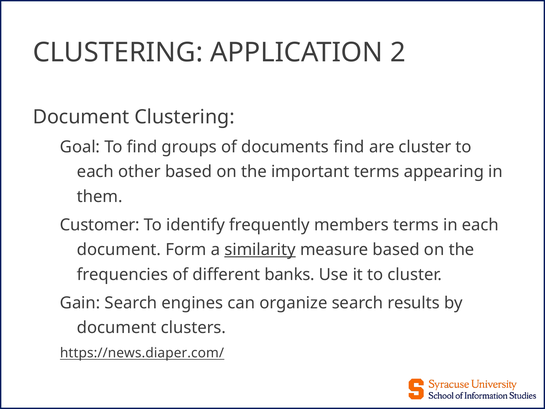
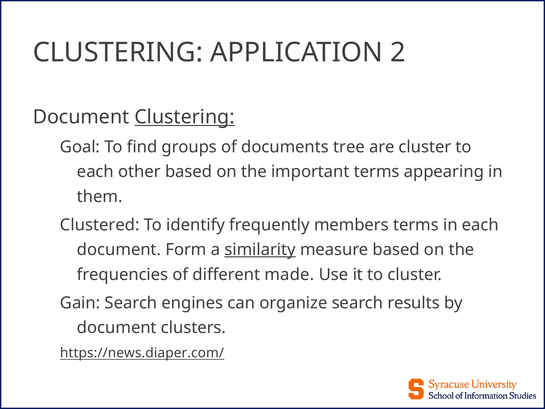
Clustering at (185, 117) underline: none -> present
documents find: find -> tree
Customer: Customer -> Clustered
banks: banks -> made
